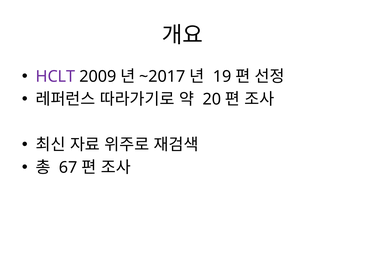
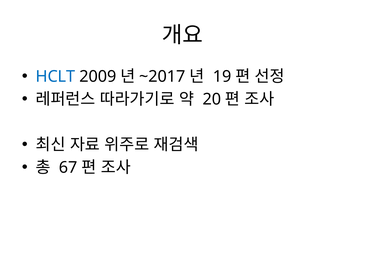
HCLT colour: purple -> blue
